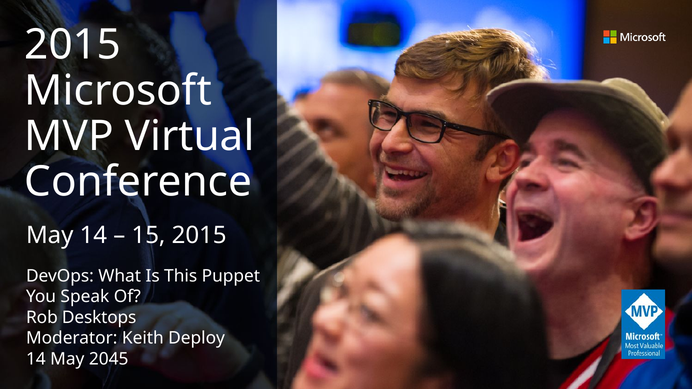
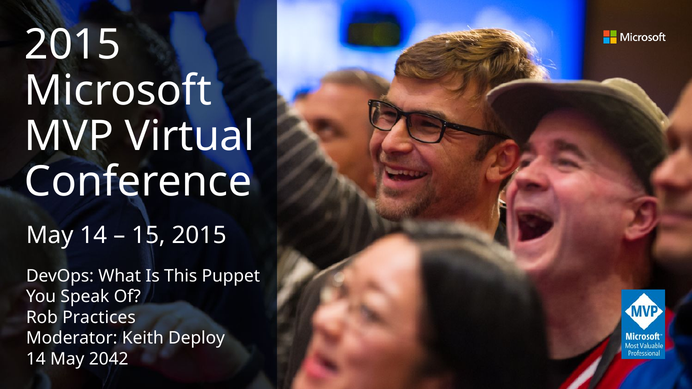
Desktops: Desktops -> Practices
2045: 2045 -> 2042
